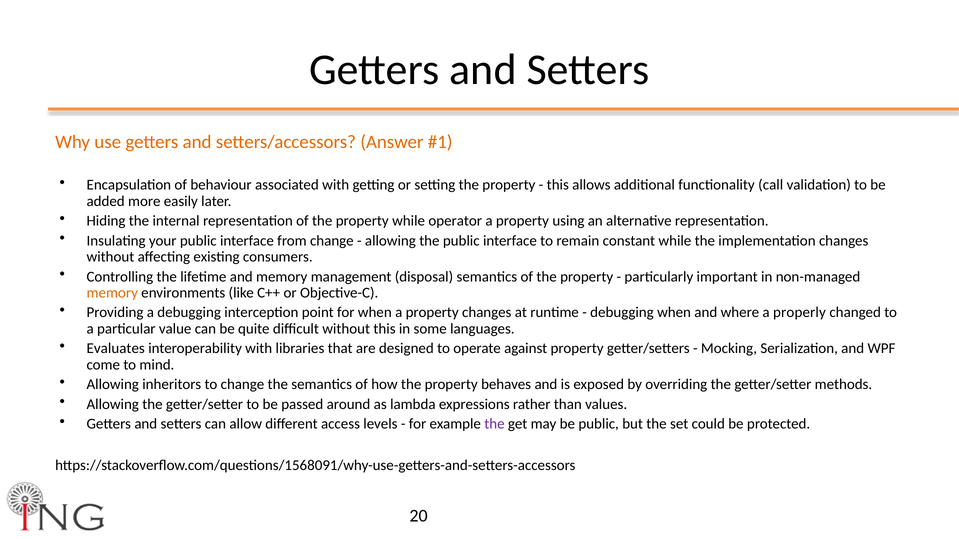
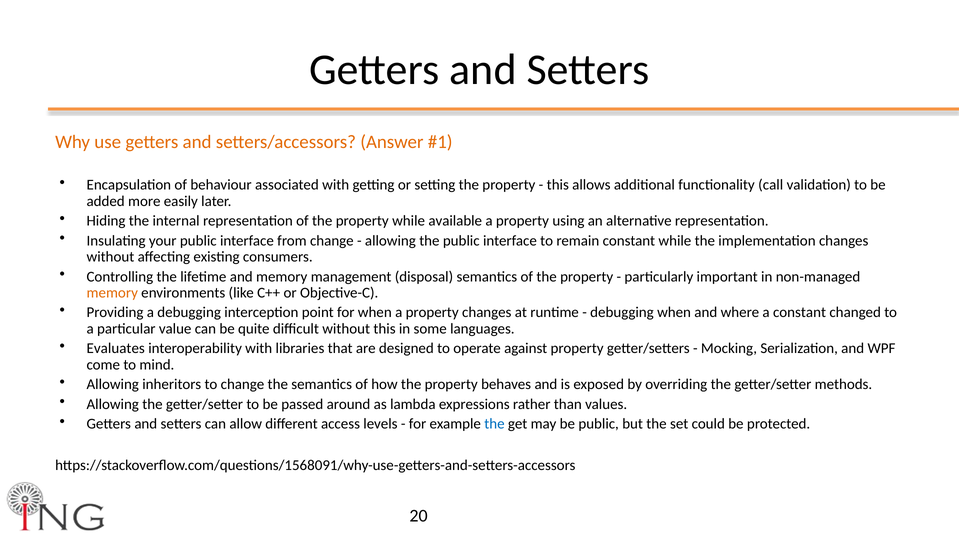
operator: operator -> available
a properly: properly -> constant
the at (494, 424) colour: purple -> blue
